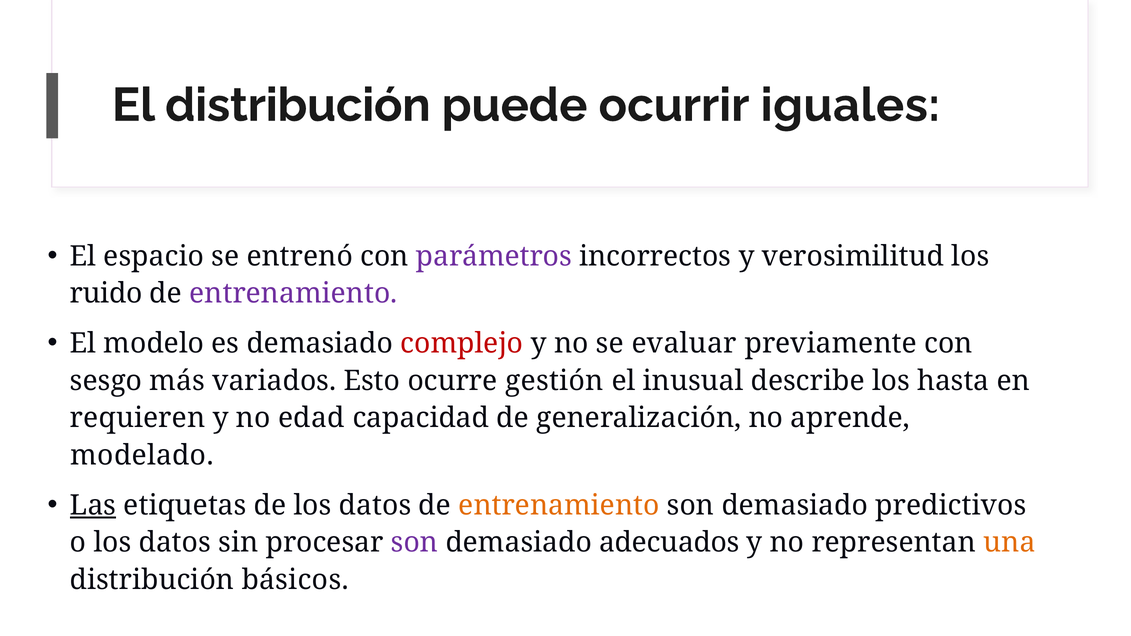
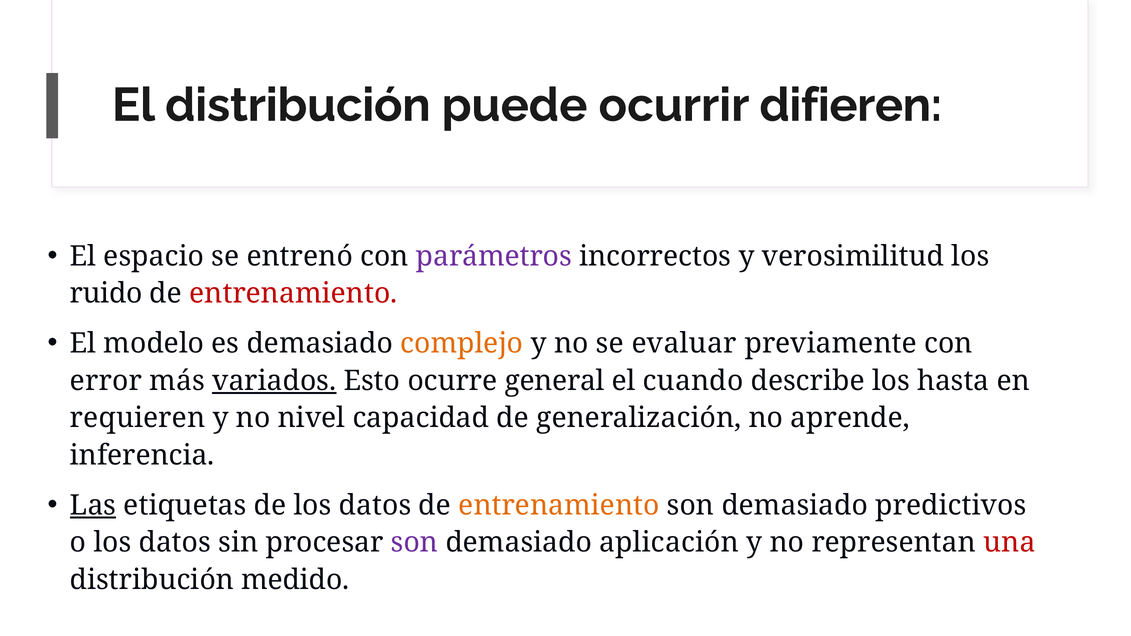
iguales: iguales -> difieren
entrenamiento at (293, 294) colour: purple -> red
complejo colour: red -> orange
sesgo: sesgo -> error
variados underline: none -> present
gestión: gestión -> general
inusual: inusual -> cuando
edad: edad -> nivel
modelado: modelado -> inferencia
adecuados: adecuados -> aplicación
una colour: orange -> red
básicos: básicos -> medido
